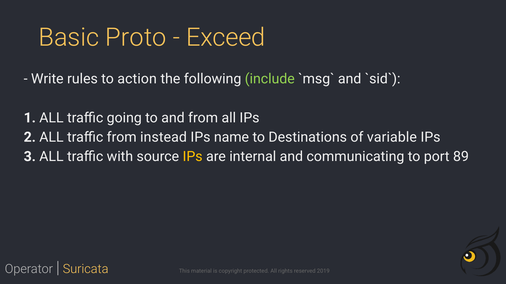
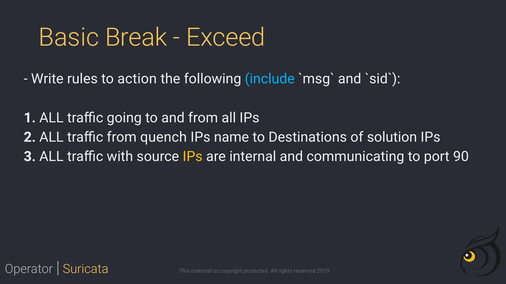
Proto: Proto -> Break
include colour: light green -> light blue
instead: instead -> quench
variable: variable -> solution
89: 89 -> 90
